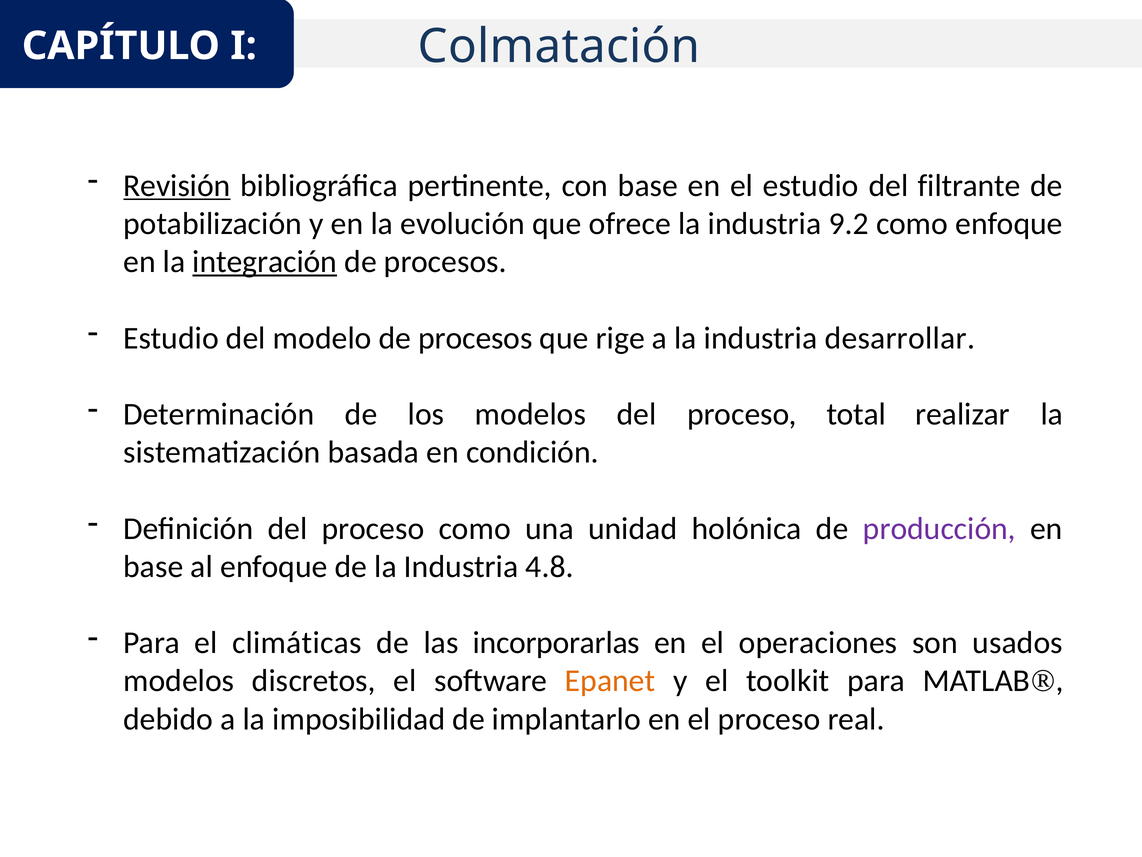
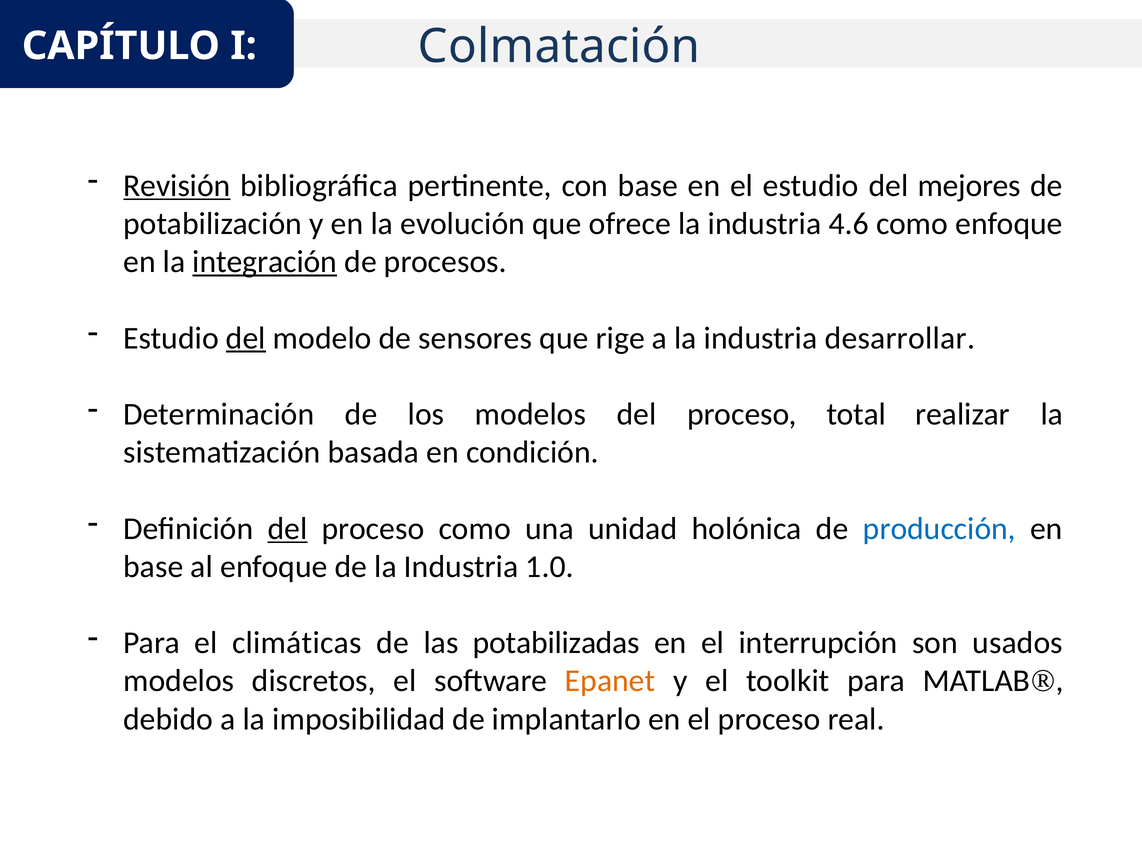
filtrante: filtrante -> mejores
9.2: 9.2 -> 4.6
del at (246, 338) underline: none -> present
modelo de procesos: procesos -> sensores
del at (288, 528) underline: none -> present
producción colour: purple -> blue
4.8: 4.8 -> 1.0
incorporarlas: incorporarlas -> potabilizadas
operaciones: operaciones -> interrupción
